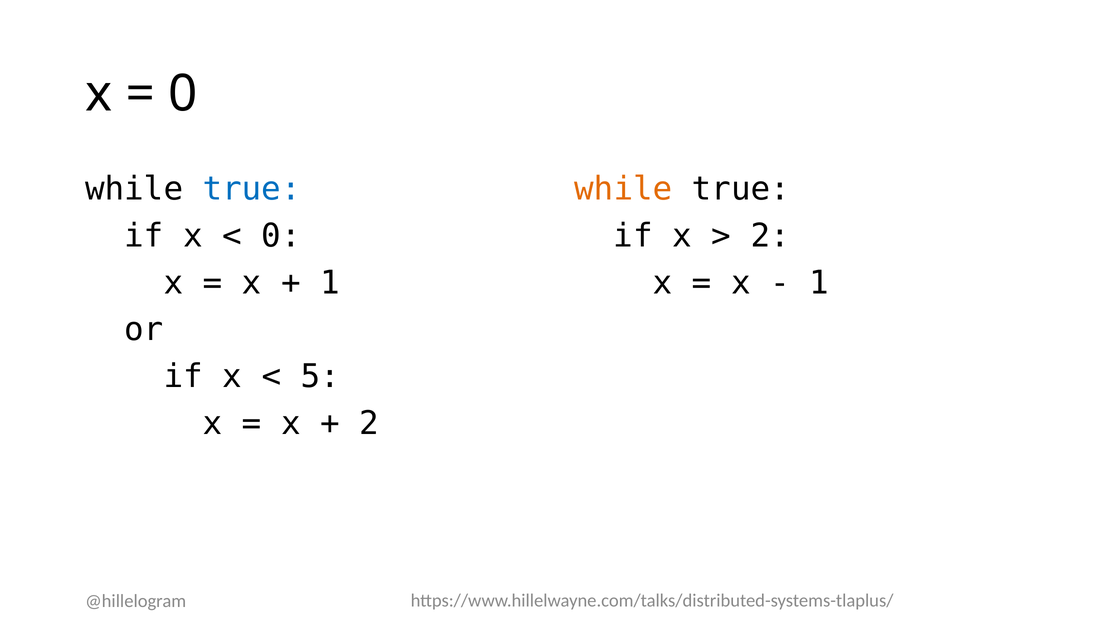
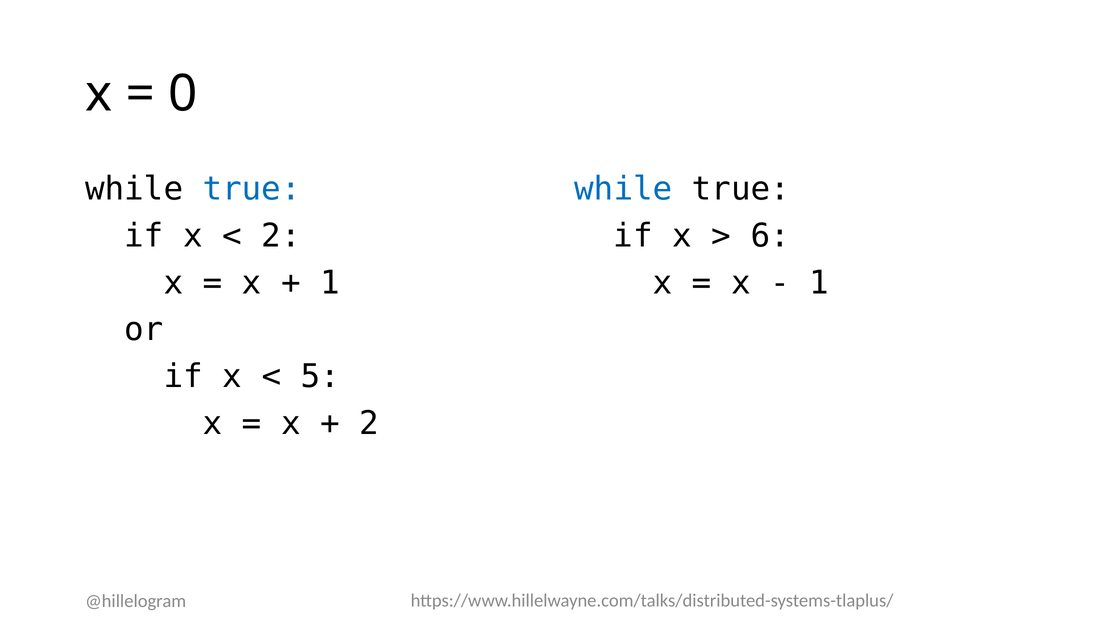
while at (623, 189) colour: orange -> blue
0 at (281, 236): 0 -> 2
2 at (770, 236): 2 -> 6
